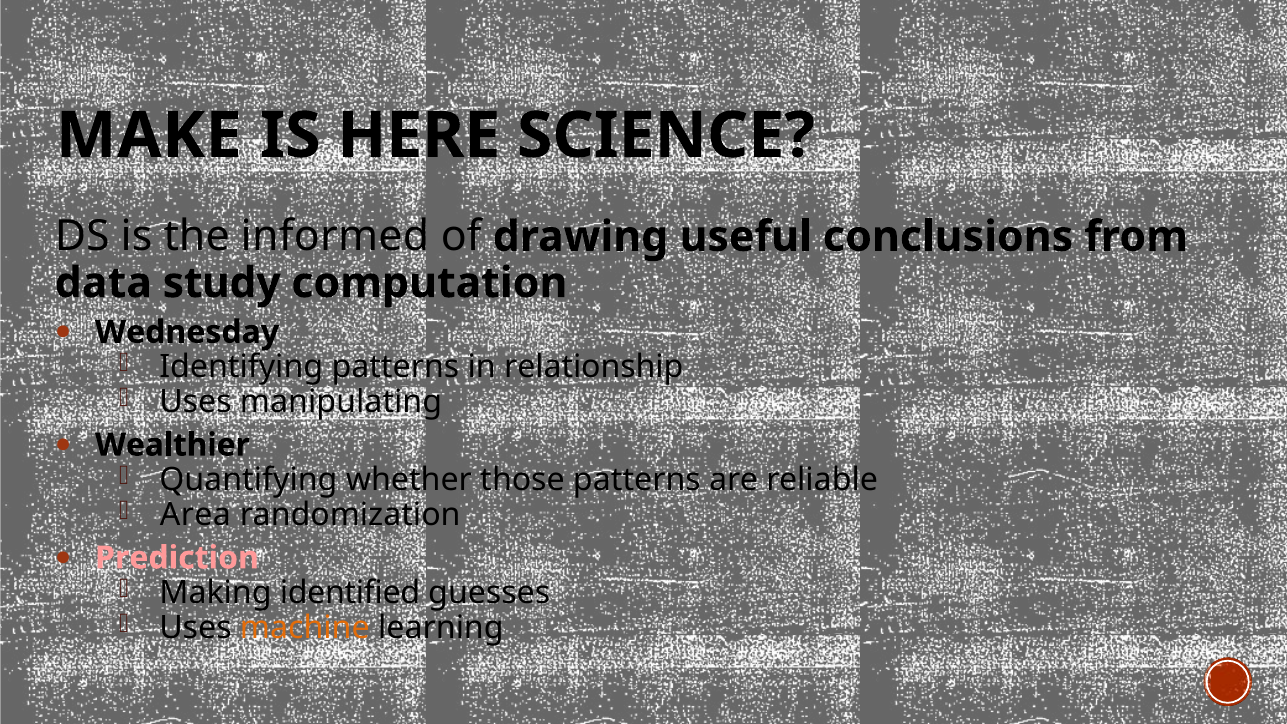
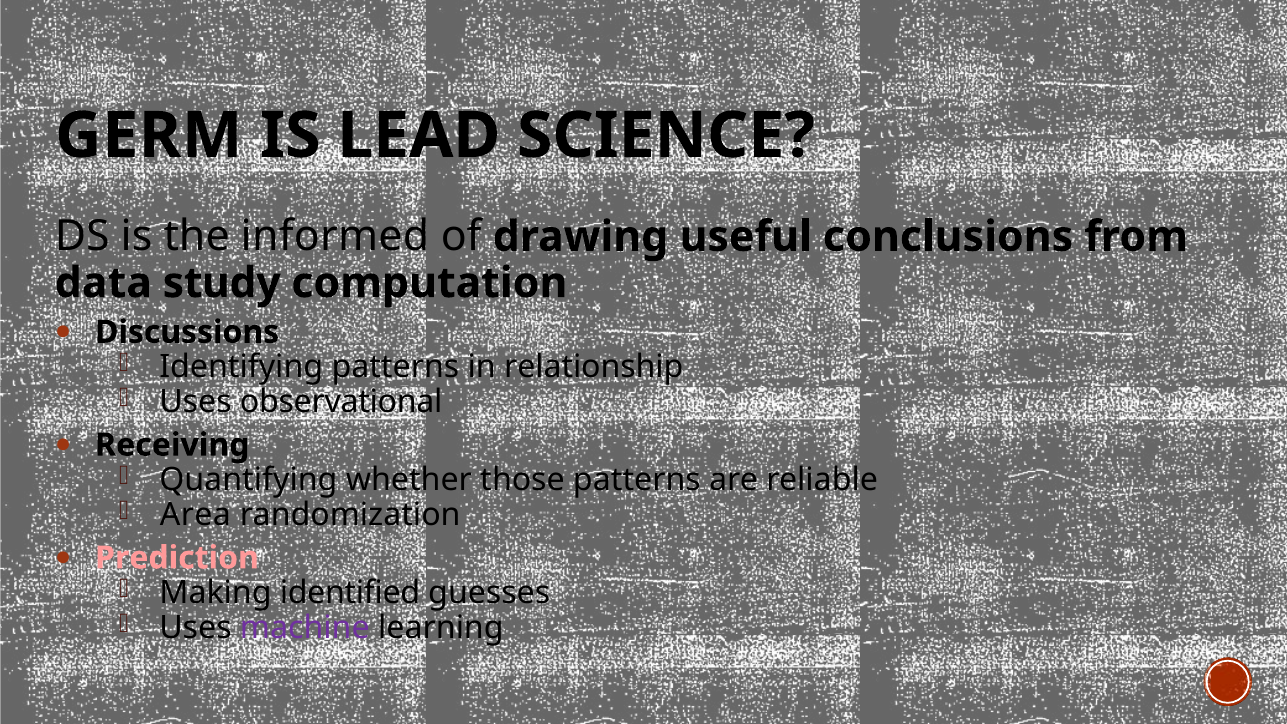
MAKE: MAKE -> GERM
HERE: HERE -> LEAD
Wednesday: Wednesday -> Discussions
manipulating: manipulating -> observational
Wealthier: Wealthier -> Receiving
machine colour: orange -> purple
